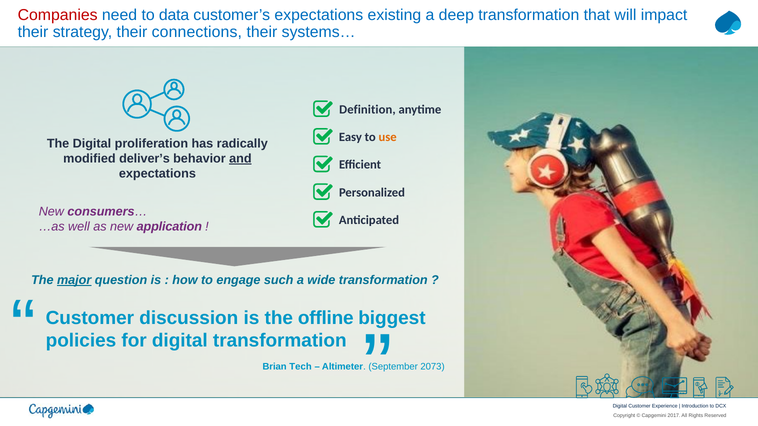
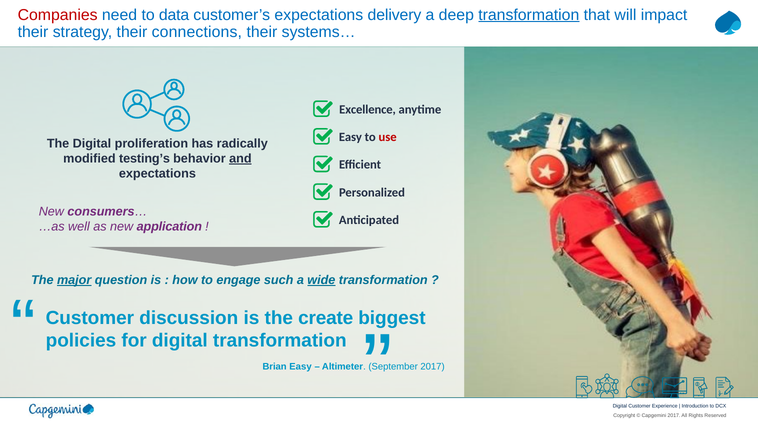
existing: existing -> delivery
transformation at (529, 15) underline: none -> present
Definition: Definition -> Excellence
use colour: orange -> red
deliver’s: deliver’s -> testing’s
wide underline: none -> present
offline: offline -> create
Brian Tech: Tech -> Easy
September 2073: 2073 -> 2017
